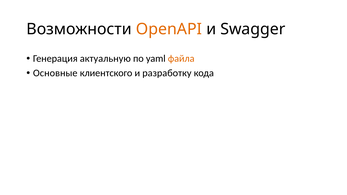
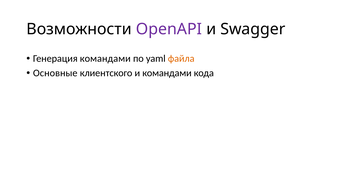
OpenAPI colour: orange -> purple
Генерация актуальную: актуальную -> командами
и разработку: разработку -> командами
